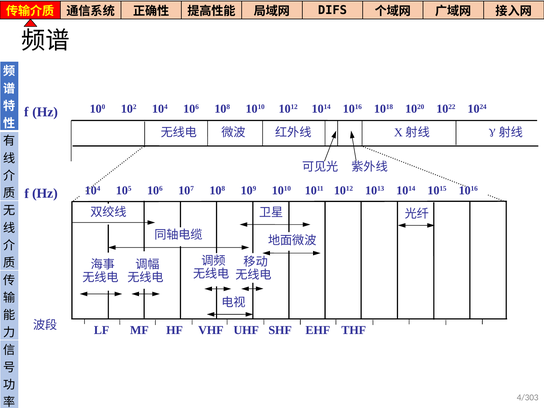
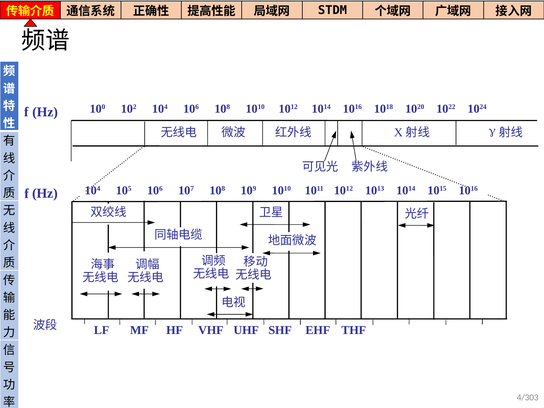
DIFS: DIFS -> STDM
